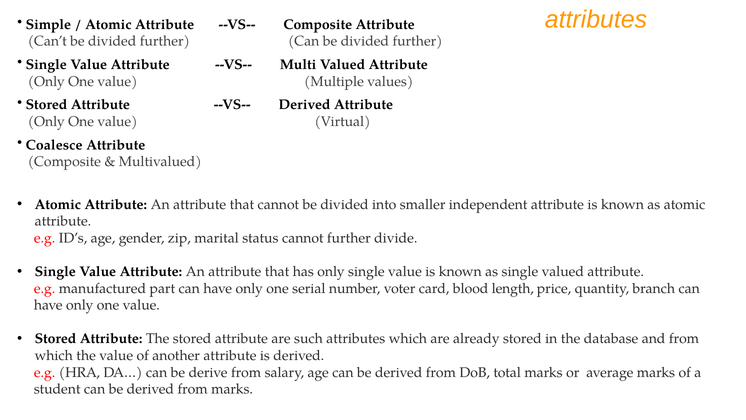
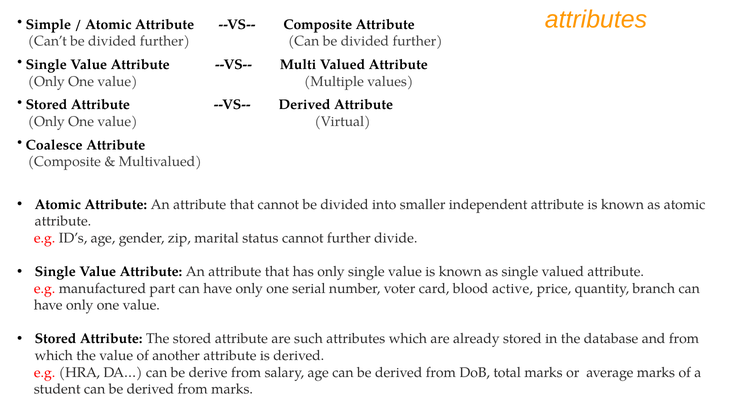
length: length -> active
